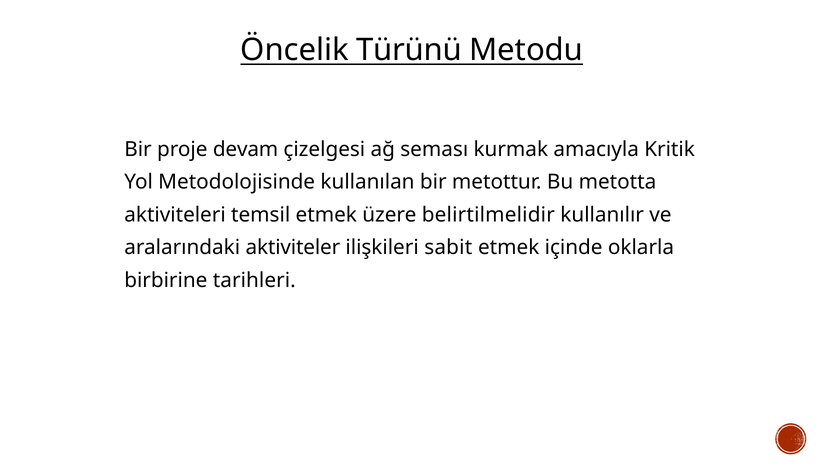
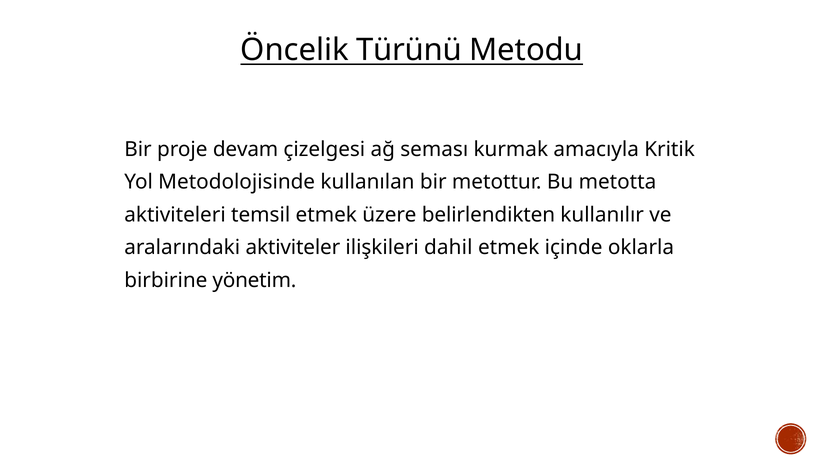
belirtilmelidir: belirtilmelidir -> belirlendikten
sabit: sabit -> dahil
tarihleri: tarihleri -> yönetim
